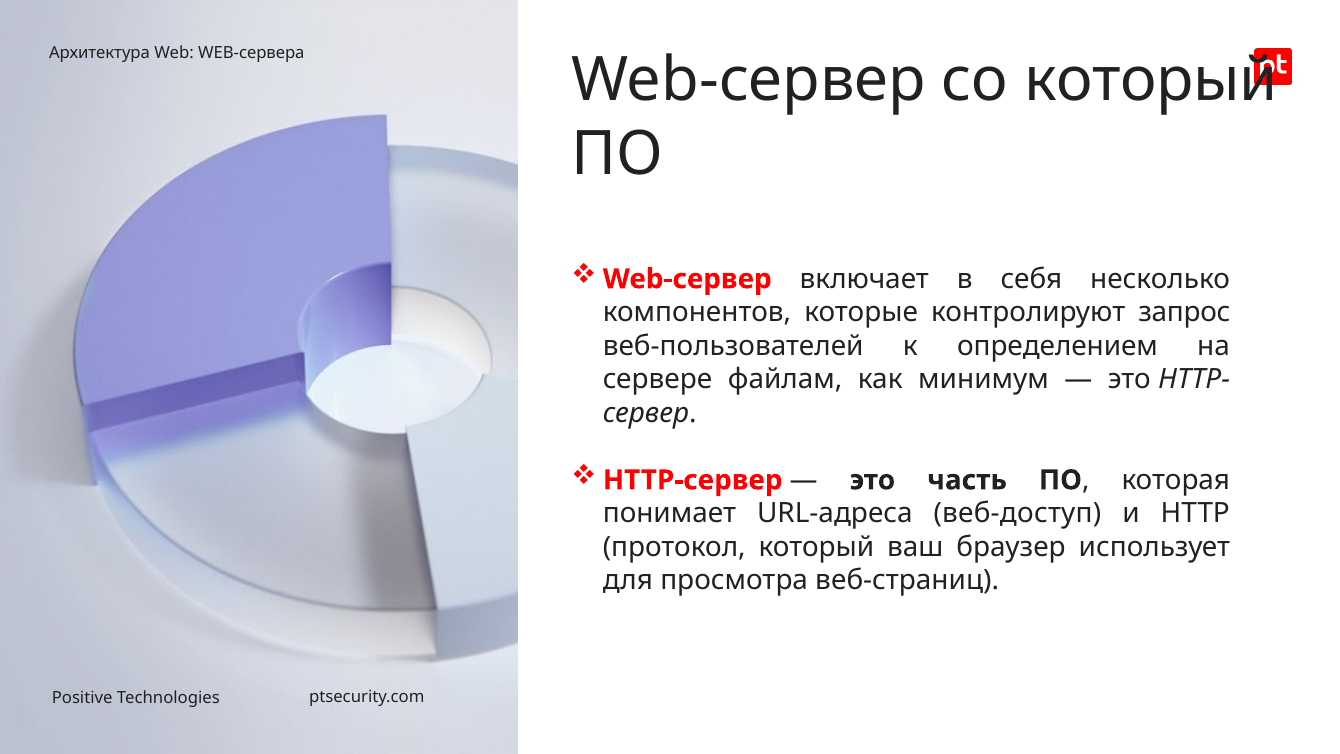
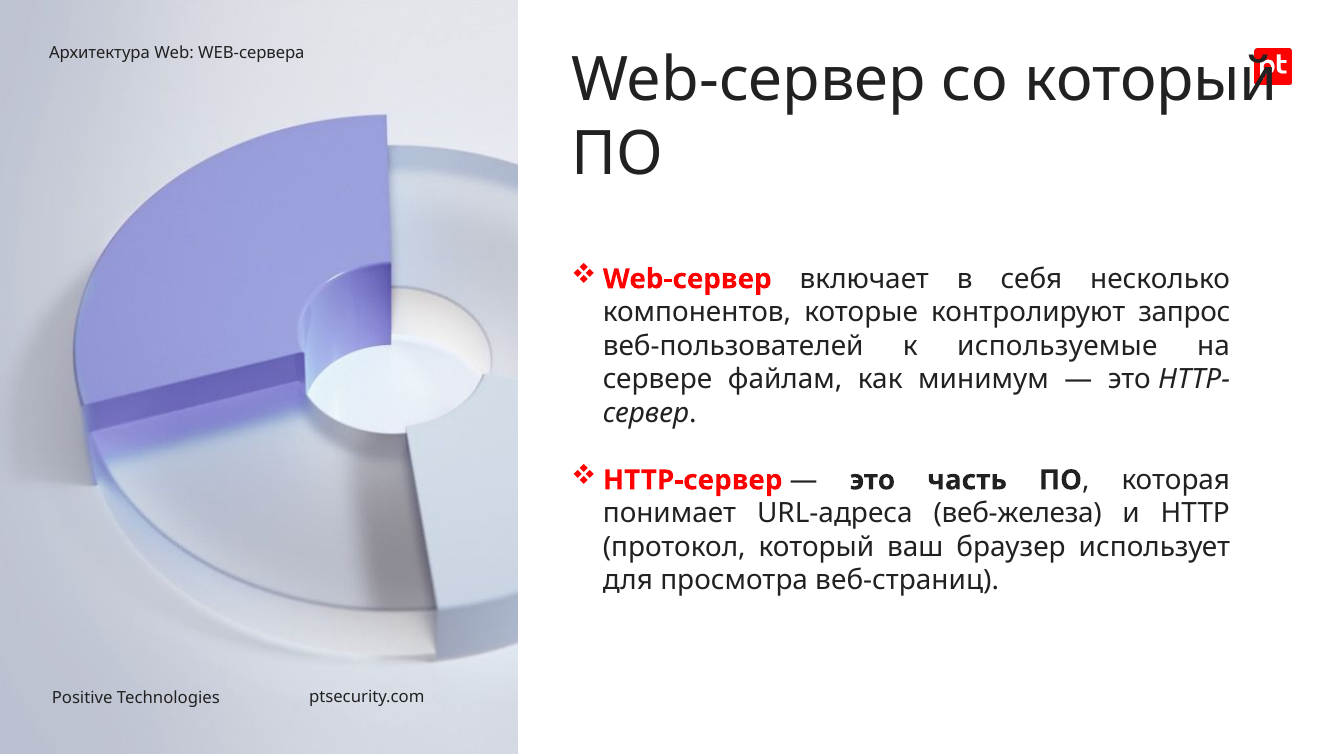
определением: определением -> используемые
веб-доступ: веб-доступ -> веб-железа
